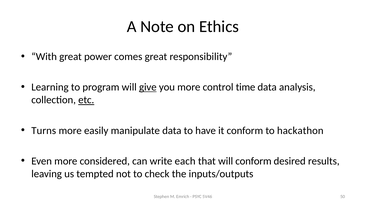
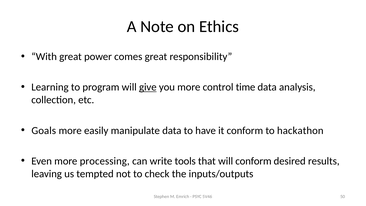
etc underline: present -> none
Turns: Turns -> Goals
considered: considered -> processing
each: each -> tools
